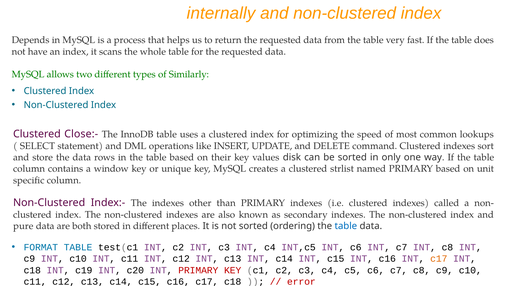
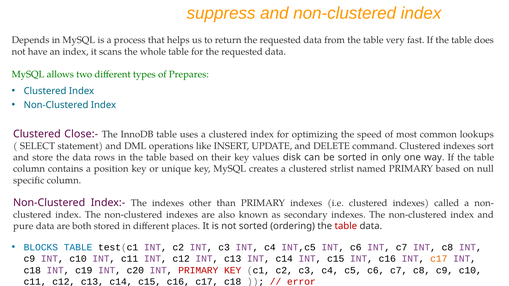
internally: internally -> suppress
Similarly: Similarly -> Prepares
window: window -> position
unit: unit -> null
table at (346, 226) colour: blue -> red
FORMAT: FORMAT -> BLOCKS
